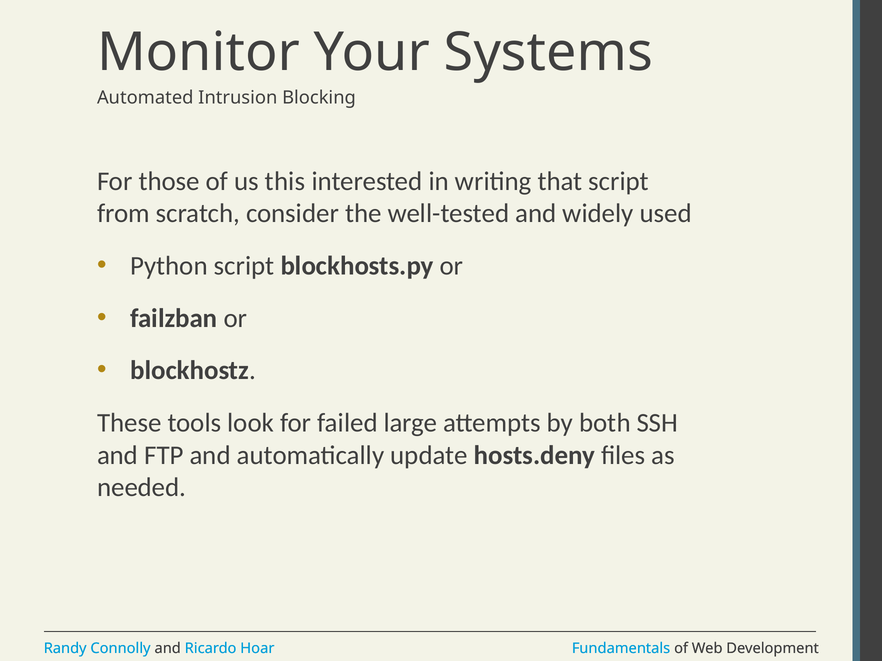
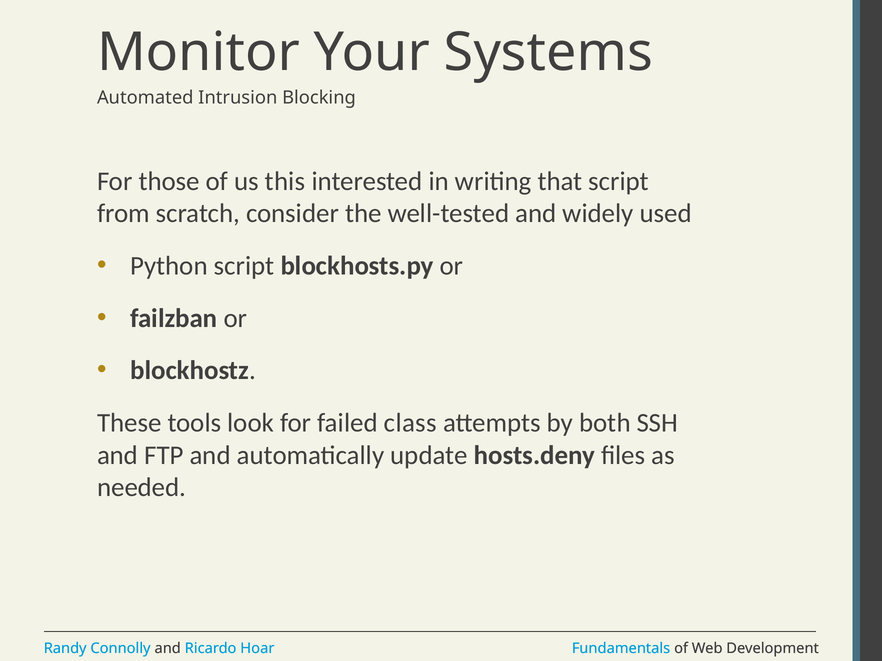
large: large -> class
